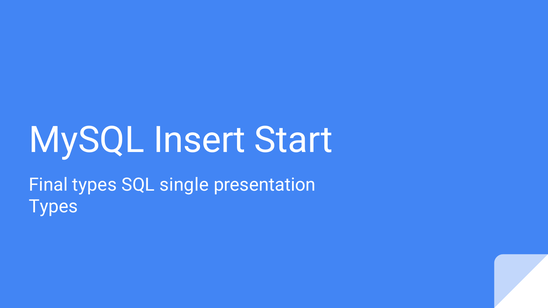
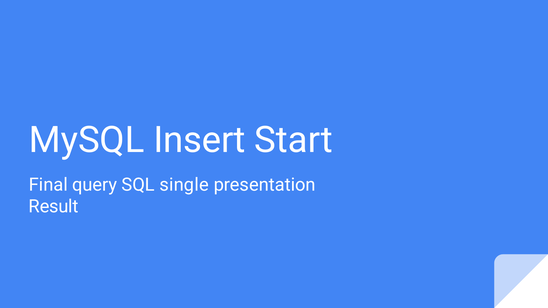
Final types: types -> query
Types at (53, 207): Types -> Result
